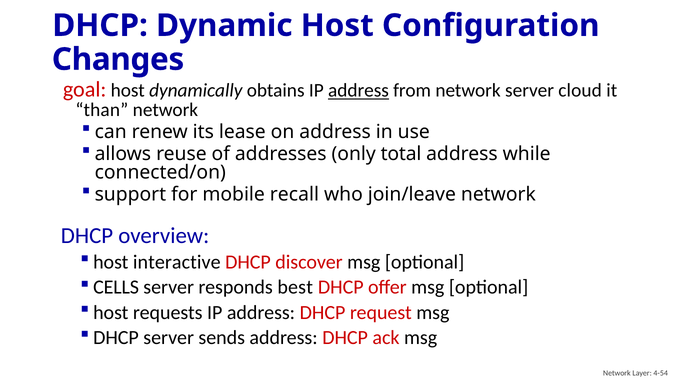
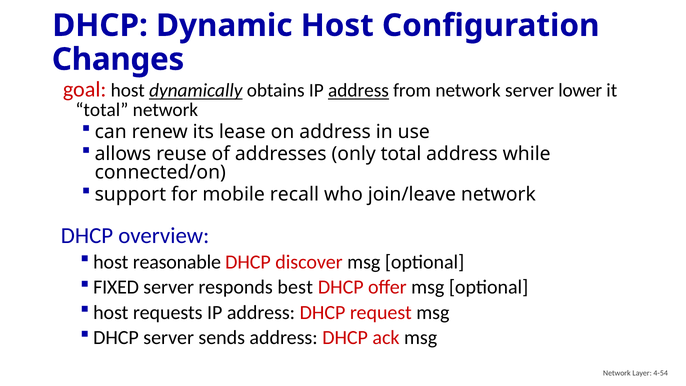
dynamically underline: none -> present
cloud: cloud -> lower
than at (102, 110): than -> total
interactive: interactive -> reasonable
CELLS: CELLS -> FIXED
